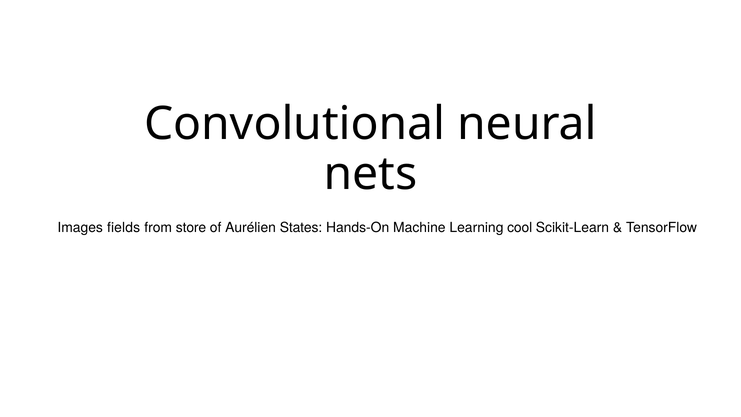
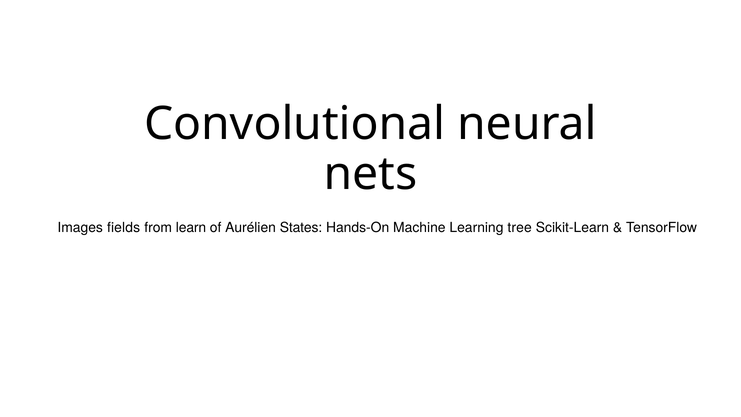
store: store -> learn
cool: cool -> tree
